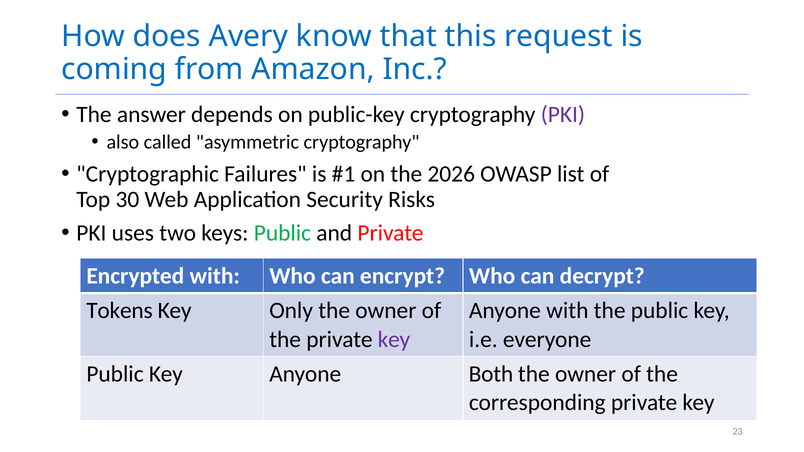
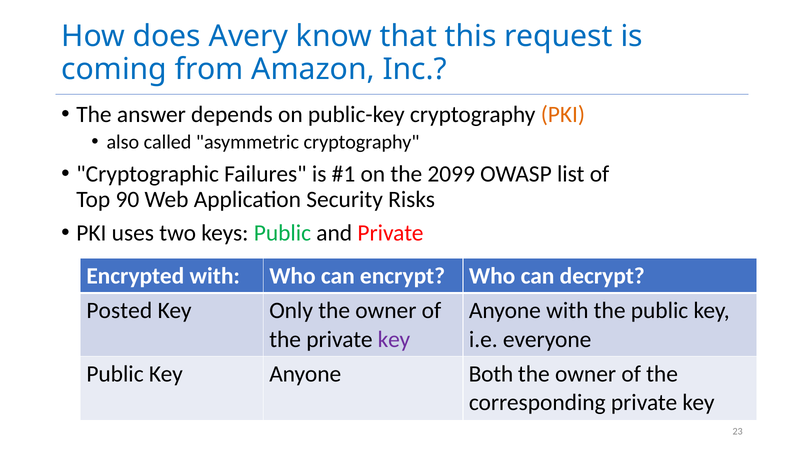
PKI at (563, 114) colour: purple -> orange
2026: 2026 -> 2099
30: 30 -> 90
Tokens: Tokens -> Posted
